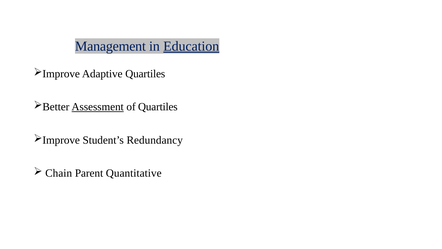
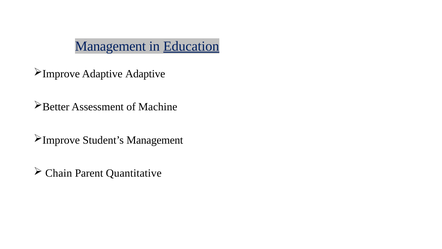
Adaptive Quartiles: Quartiles -> Adaptive
Assessment underline: present -> none
of Quartiles: Quartiles -> Machine
Student’s Redundancy: Redundancy -> Management
